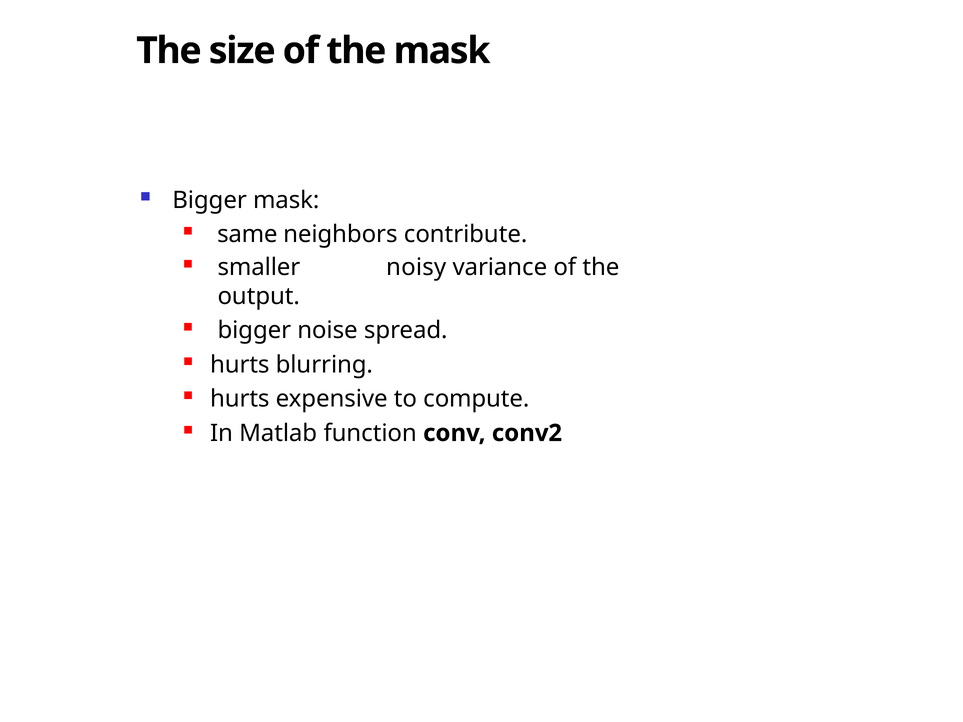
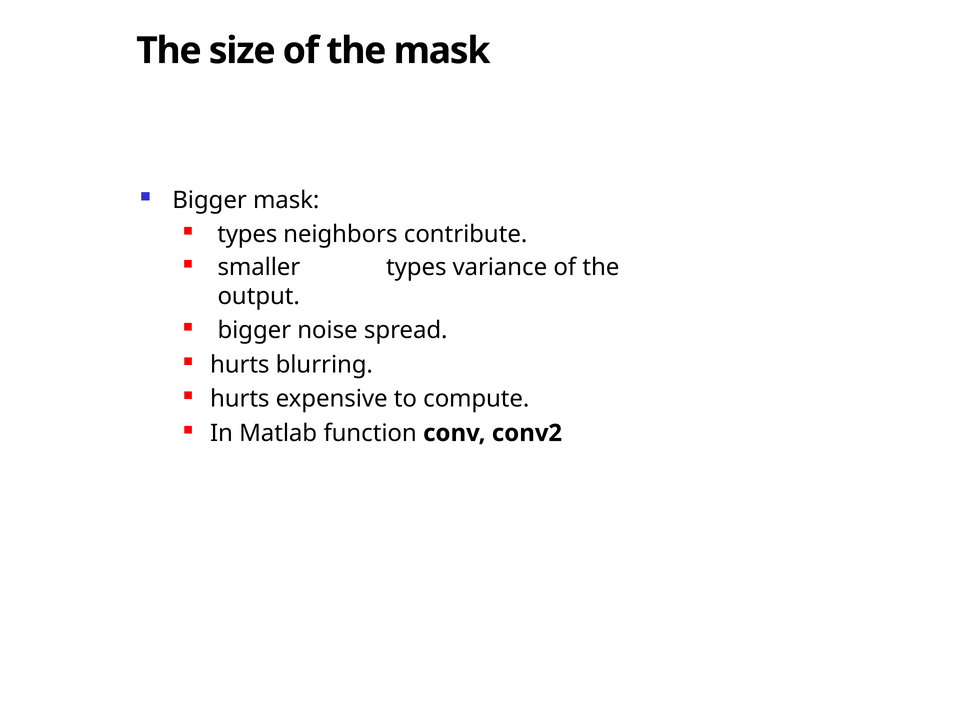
same at (247, 235): same -> types
smaller noisy: noisy -> types
